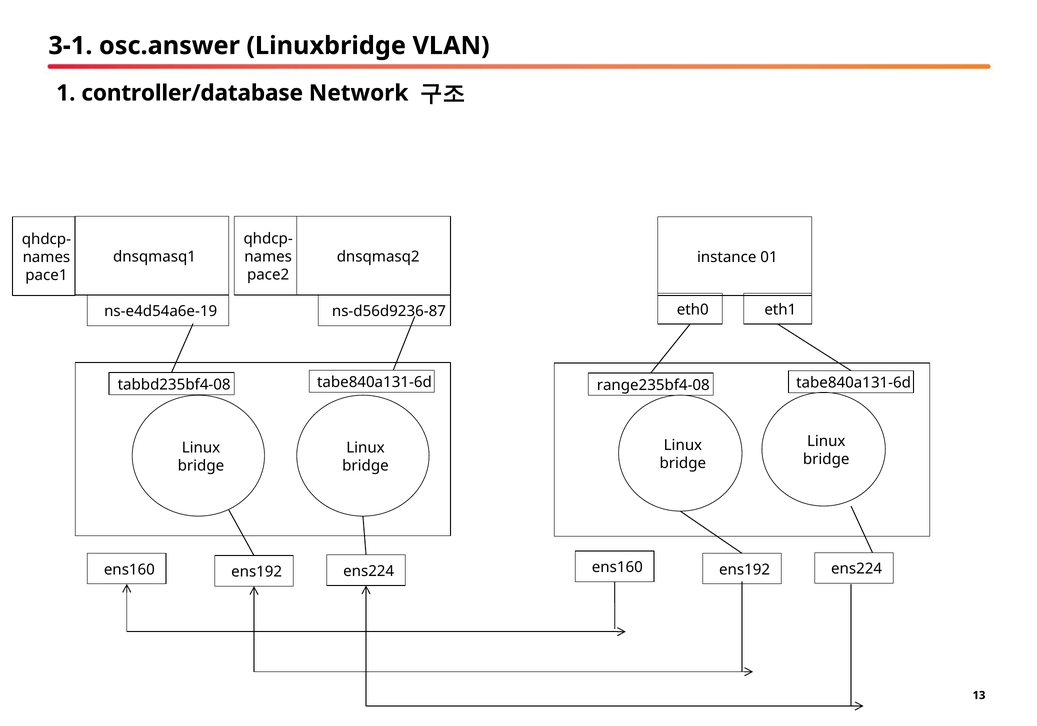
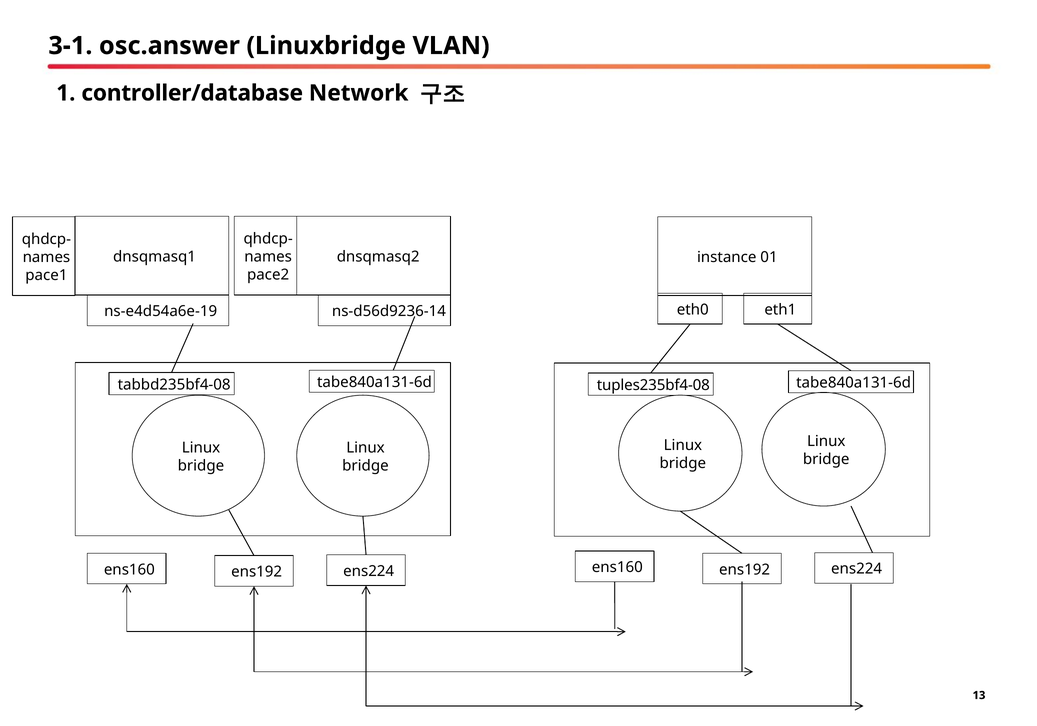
ns-d56d9236-87: ns-d56d9236-87 -> ns-d56d9236-14
range235bf4-08: range235bf4-08 -> tuples235bf4-08
